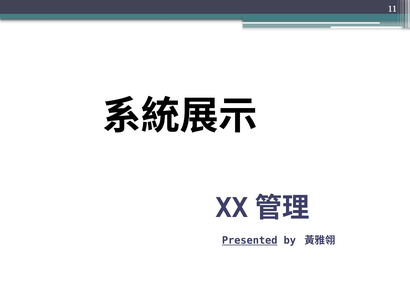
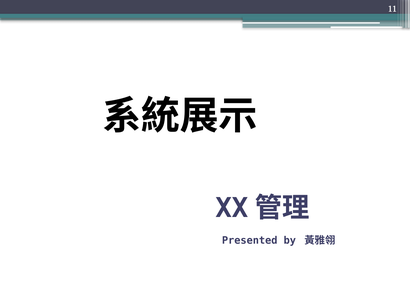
Presented underline: present -> none
